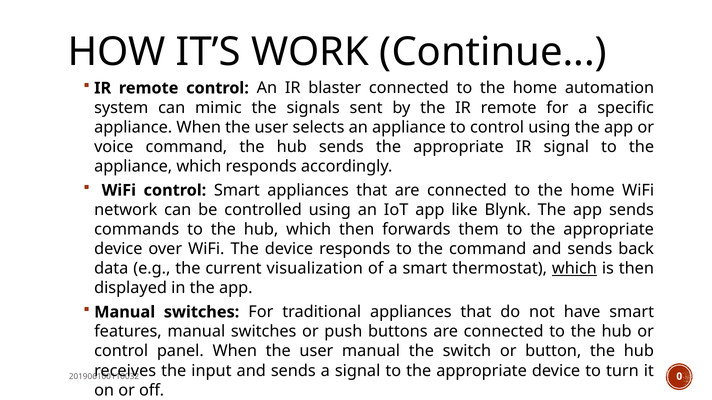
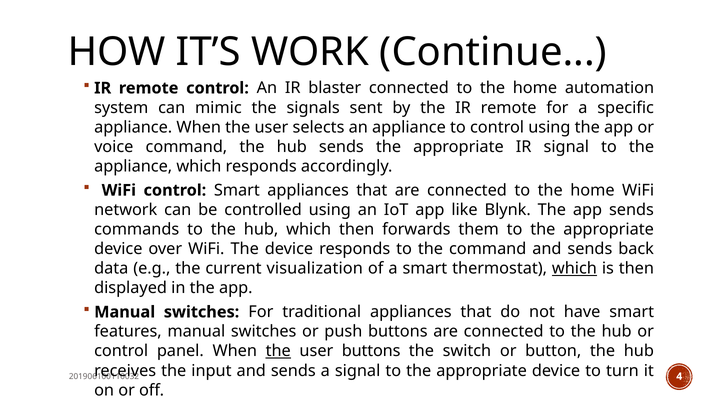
the at (278, 352) underline: none -> present
user manual: manual -> buttons
0: 0 -> 4
